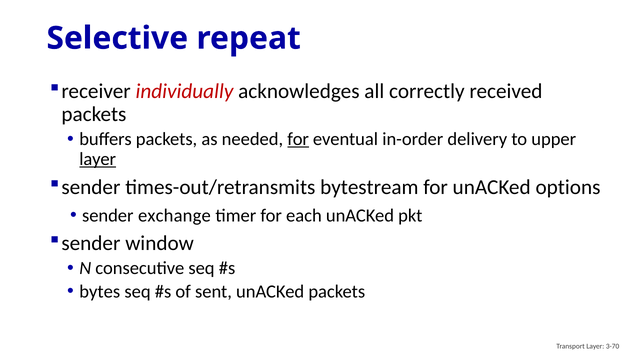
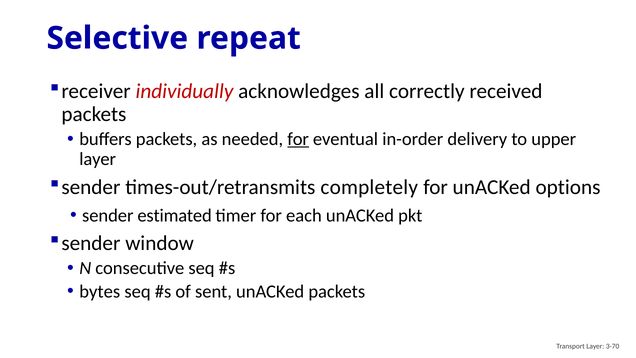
layer at (98, 159) underline: present -> none
bytestream: bytestream -> completely
exchange: exchange -> estimated
